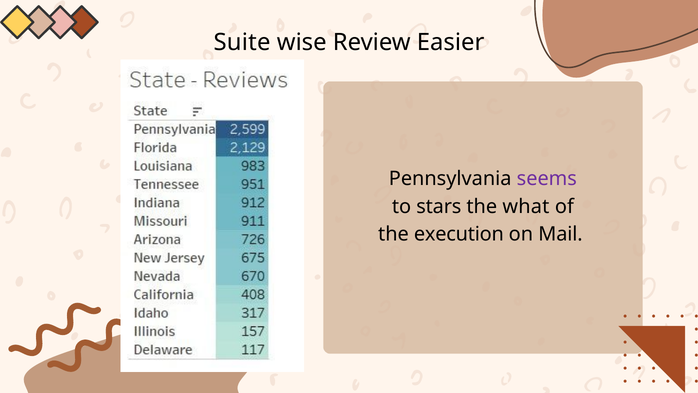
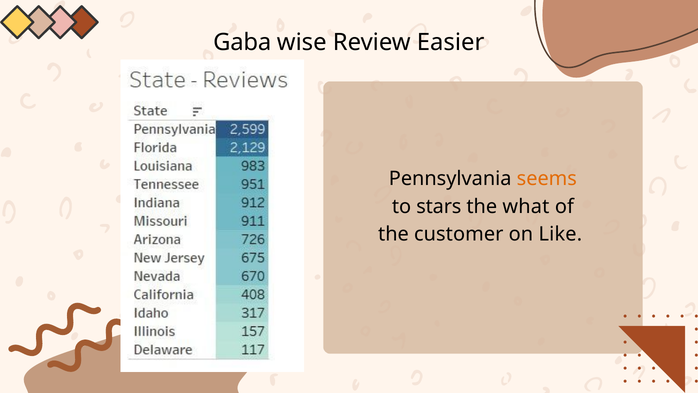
Suite: Suite -> Gaba
seems colour: purple -> orange
execution: execution -> customer
Mail: Mail -> Like
